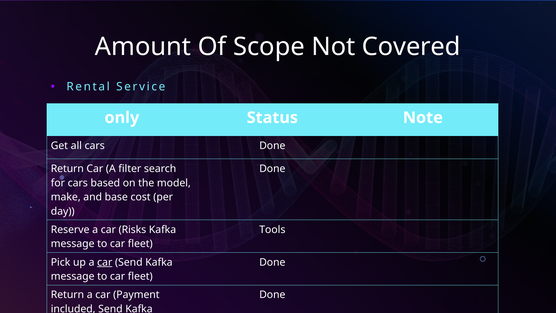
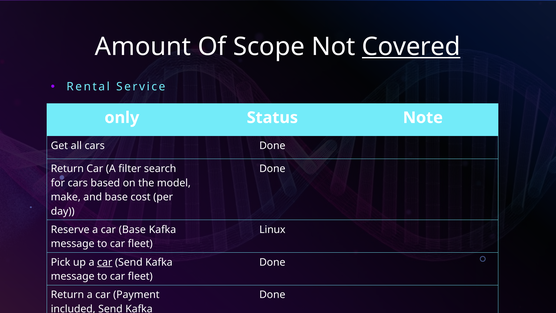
Covered underline: none -> present
car Risks: Risks -> Base
Tools: Tools -> Linux
